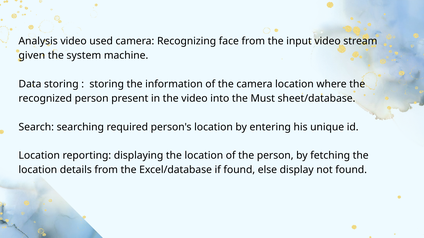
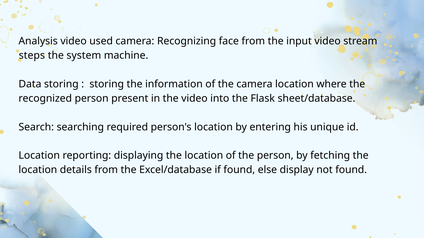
given: given -> steps
Must: Must -> Flask
